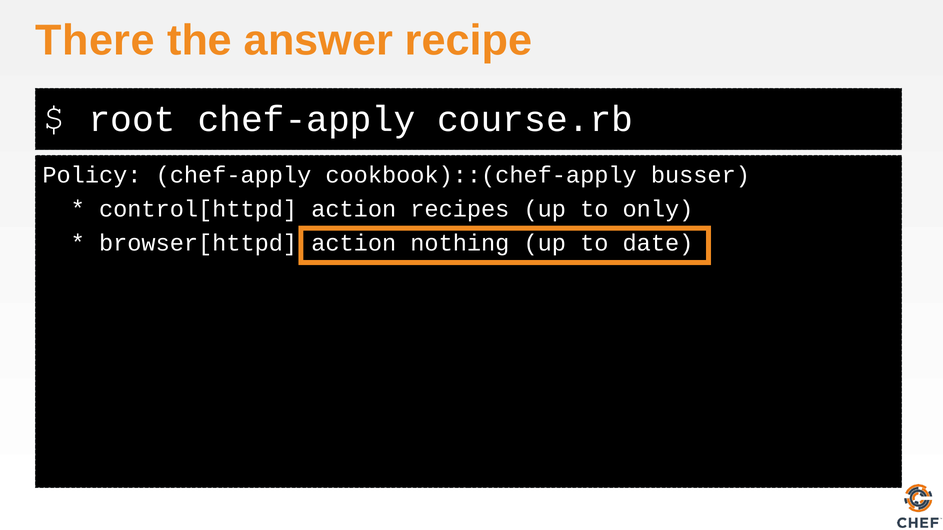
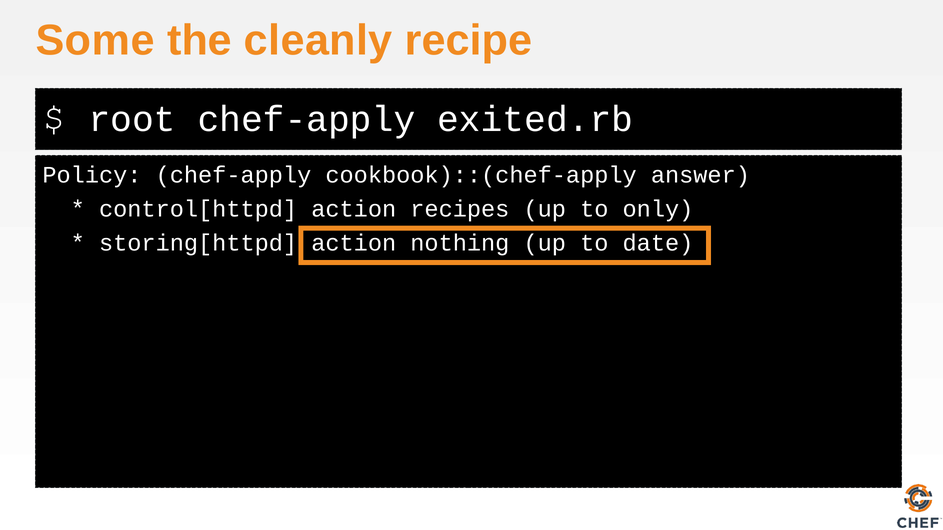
There: There -> Some
answer: answer -> cleanly
course.rb: course.rb -> exited.rb
busser: busser -> answer
browser[httpd: browser[httpd -> storing[httpd
